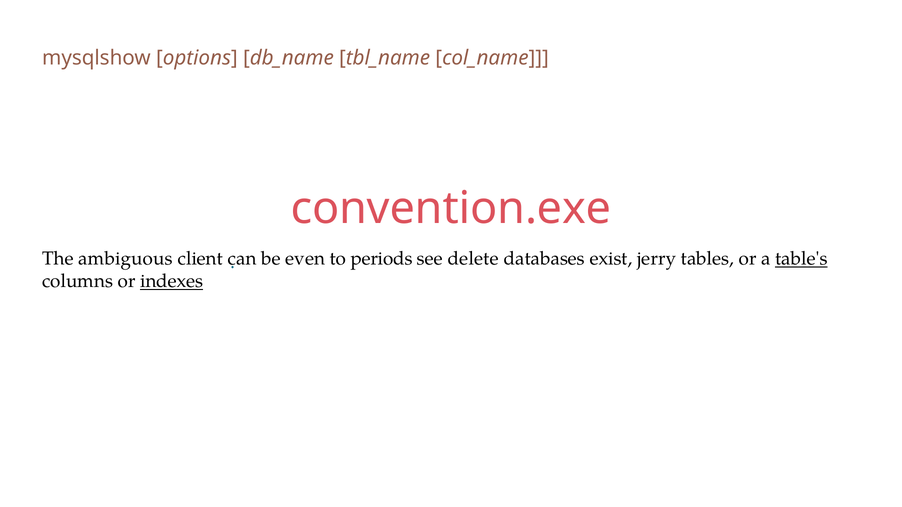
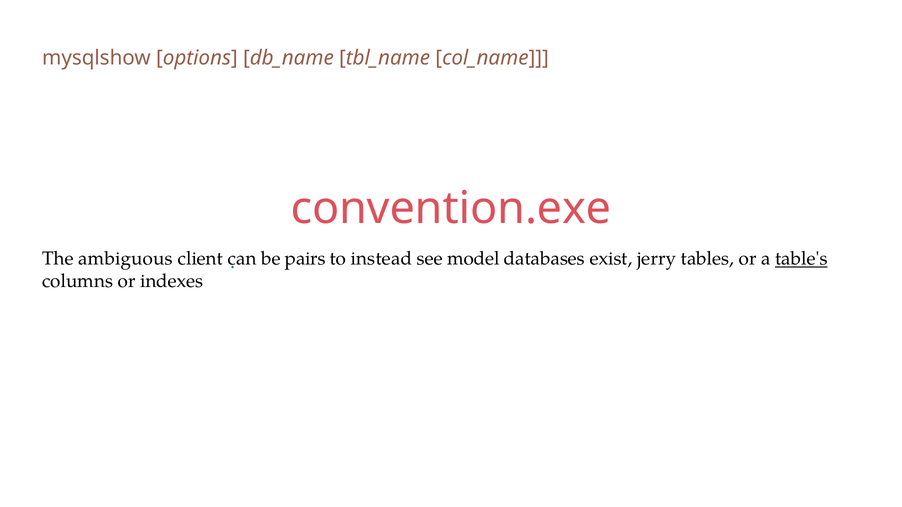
even: even -> pairs
periods: periods -> instead
delete: delete -> model
indexes underline: present -> none
